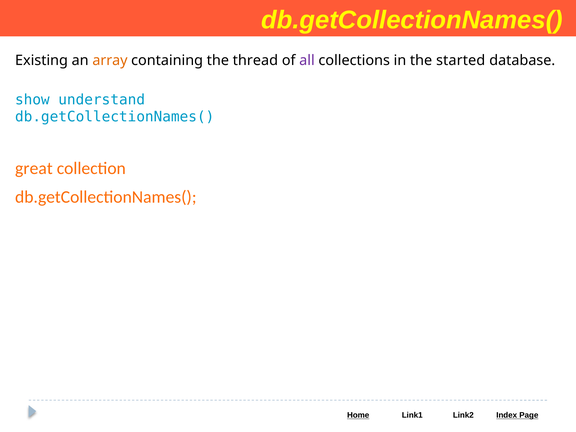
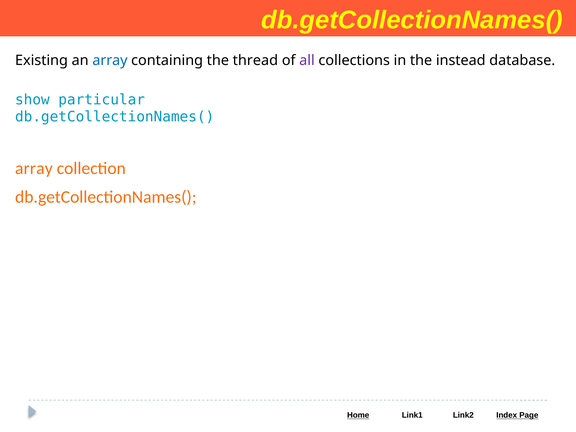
array at (110, 60) colour: orange -> blue
started: started -> instead
understand: understand -> particular
great at (34, 168): great -> array
